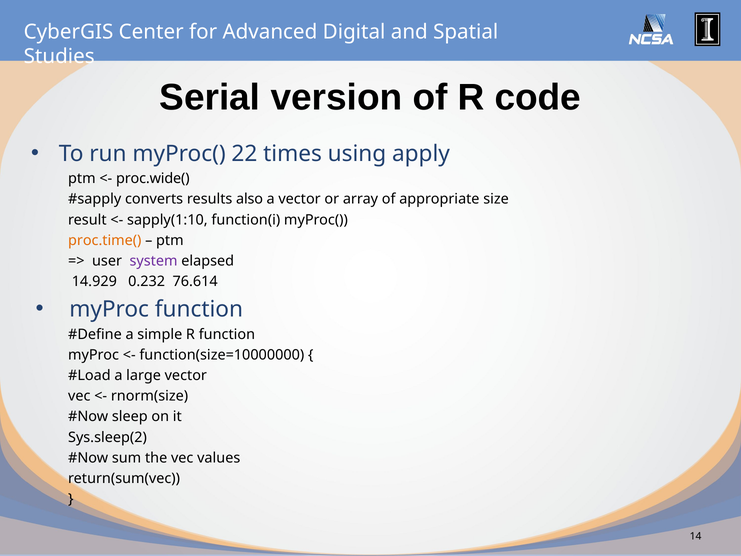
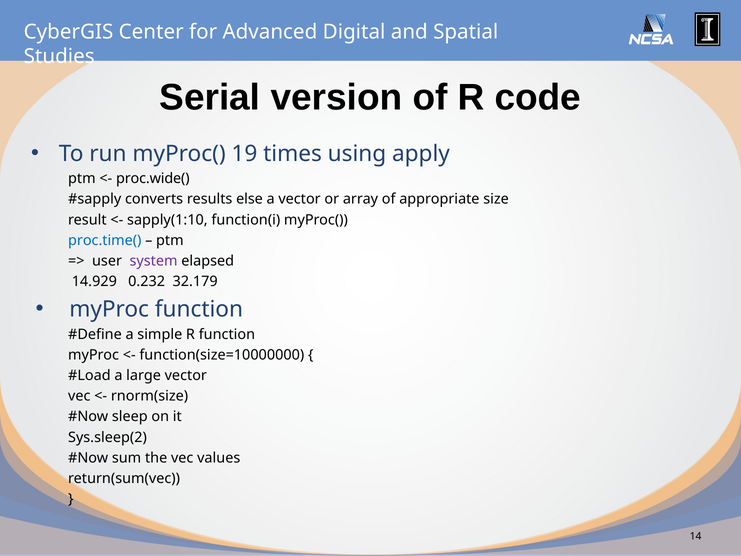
22: 22 -> 19
also: also -> else
proc.time( colour: orange -> blue
76.614: 76.614 -> 32.179
